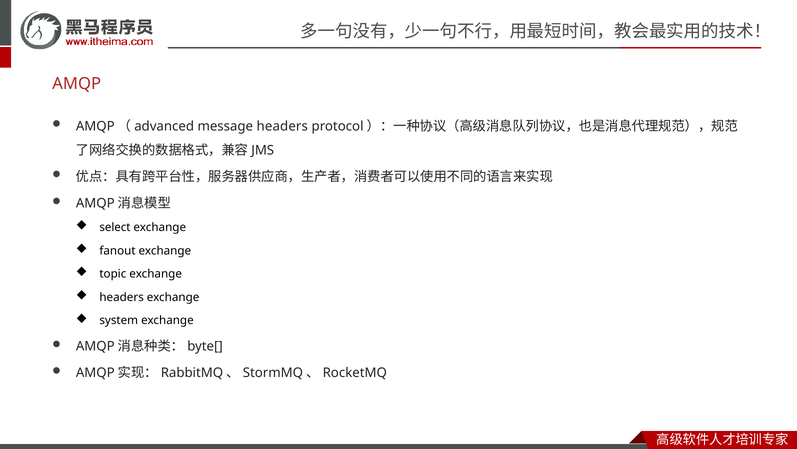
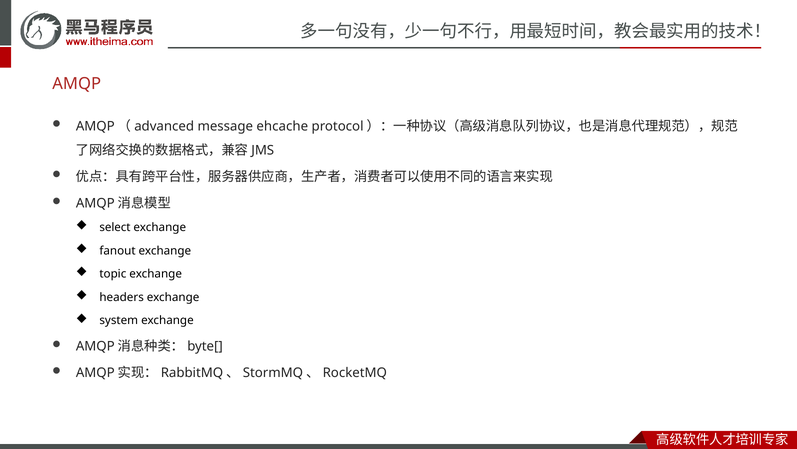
message headers: headers -> ehcache
